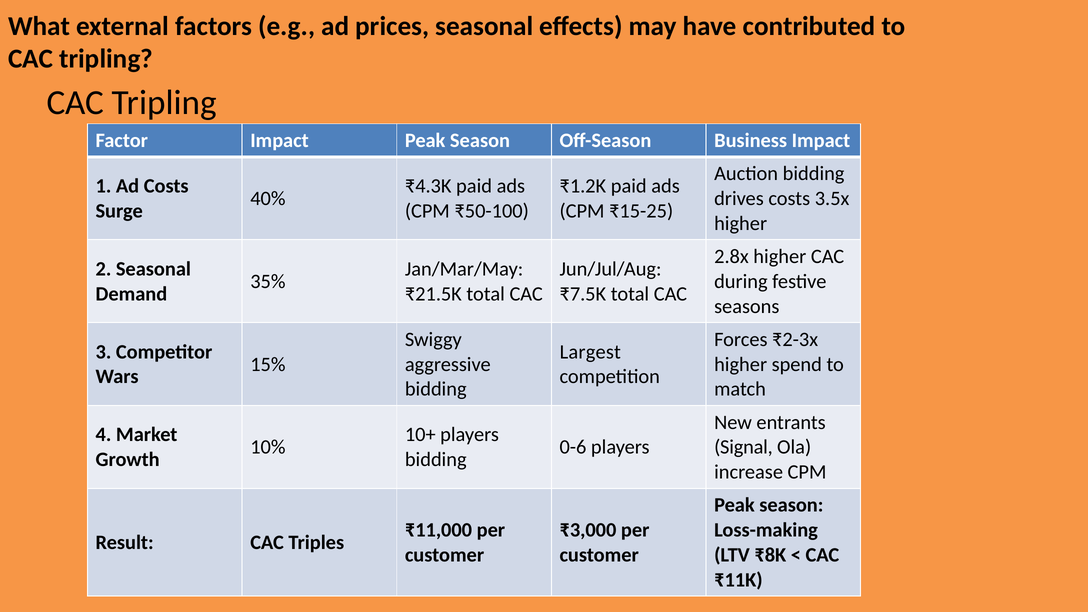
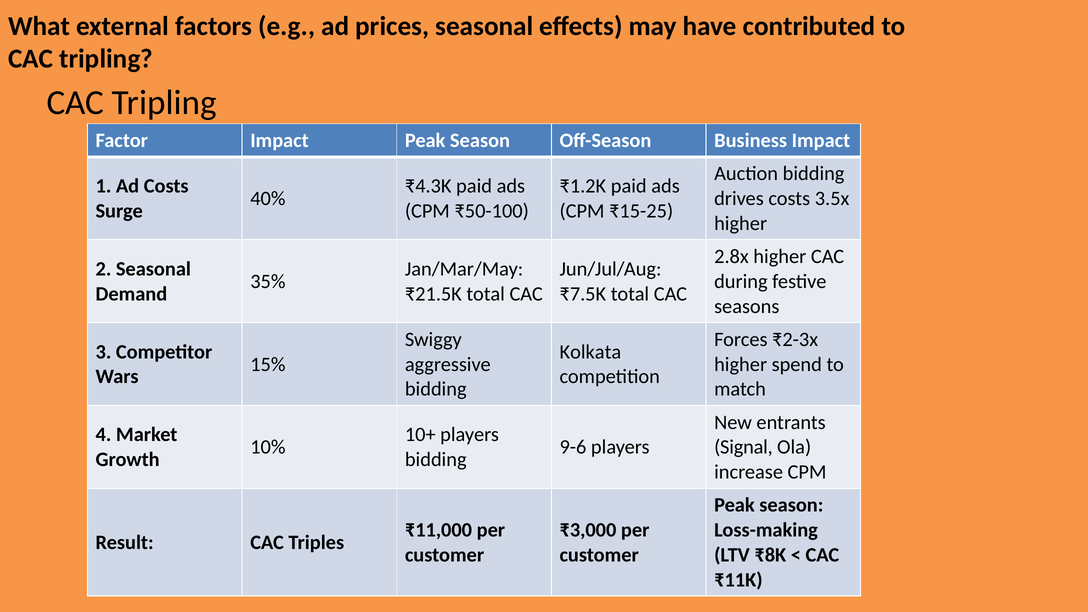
Largest: Largest -> Kolkata
0-6: 0-6 -> 9-6
